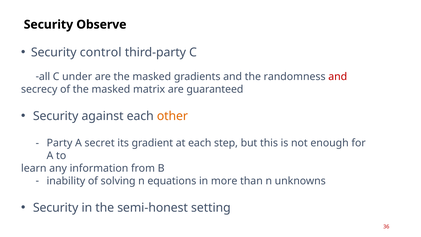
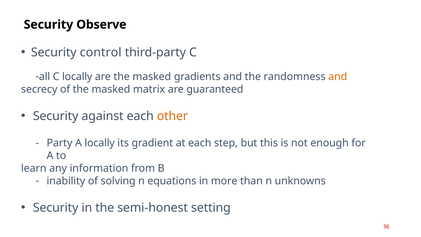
C under: under -> locally
and at (338, 77) colour: red -> orange
A secret: secret -> locally
